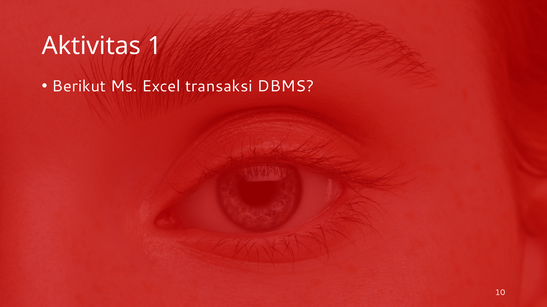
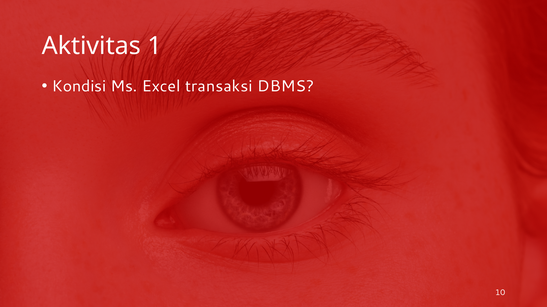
Berikut: Berikut -> Kondisi
